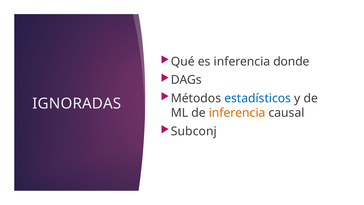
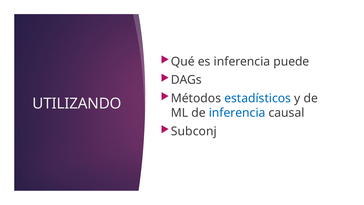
donde: donde -> puede
IGNORADAS: IGNORADAS -> UTILIZANDO
inferencia at (237, 113) colour: orange -> blue
